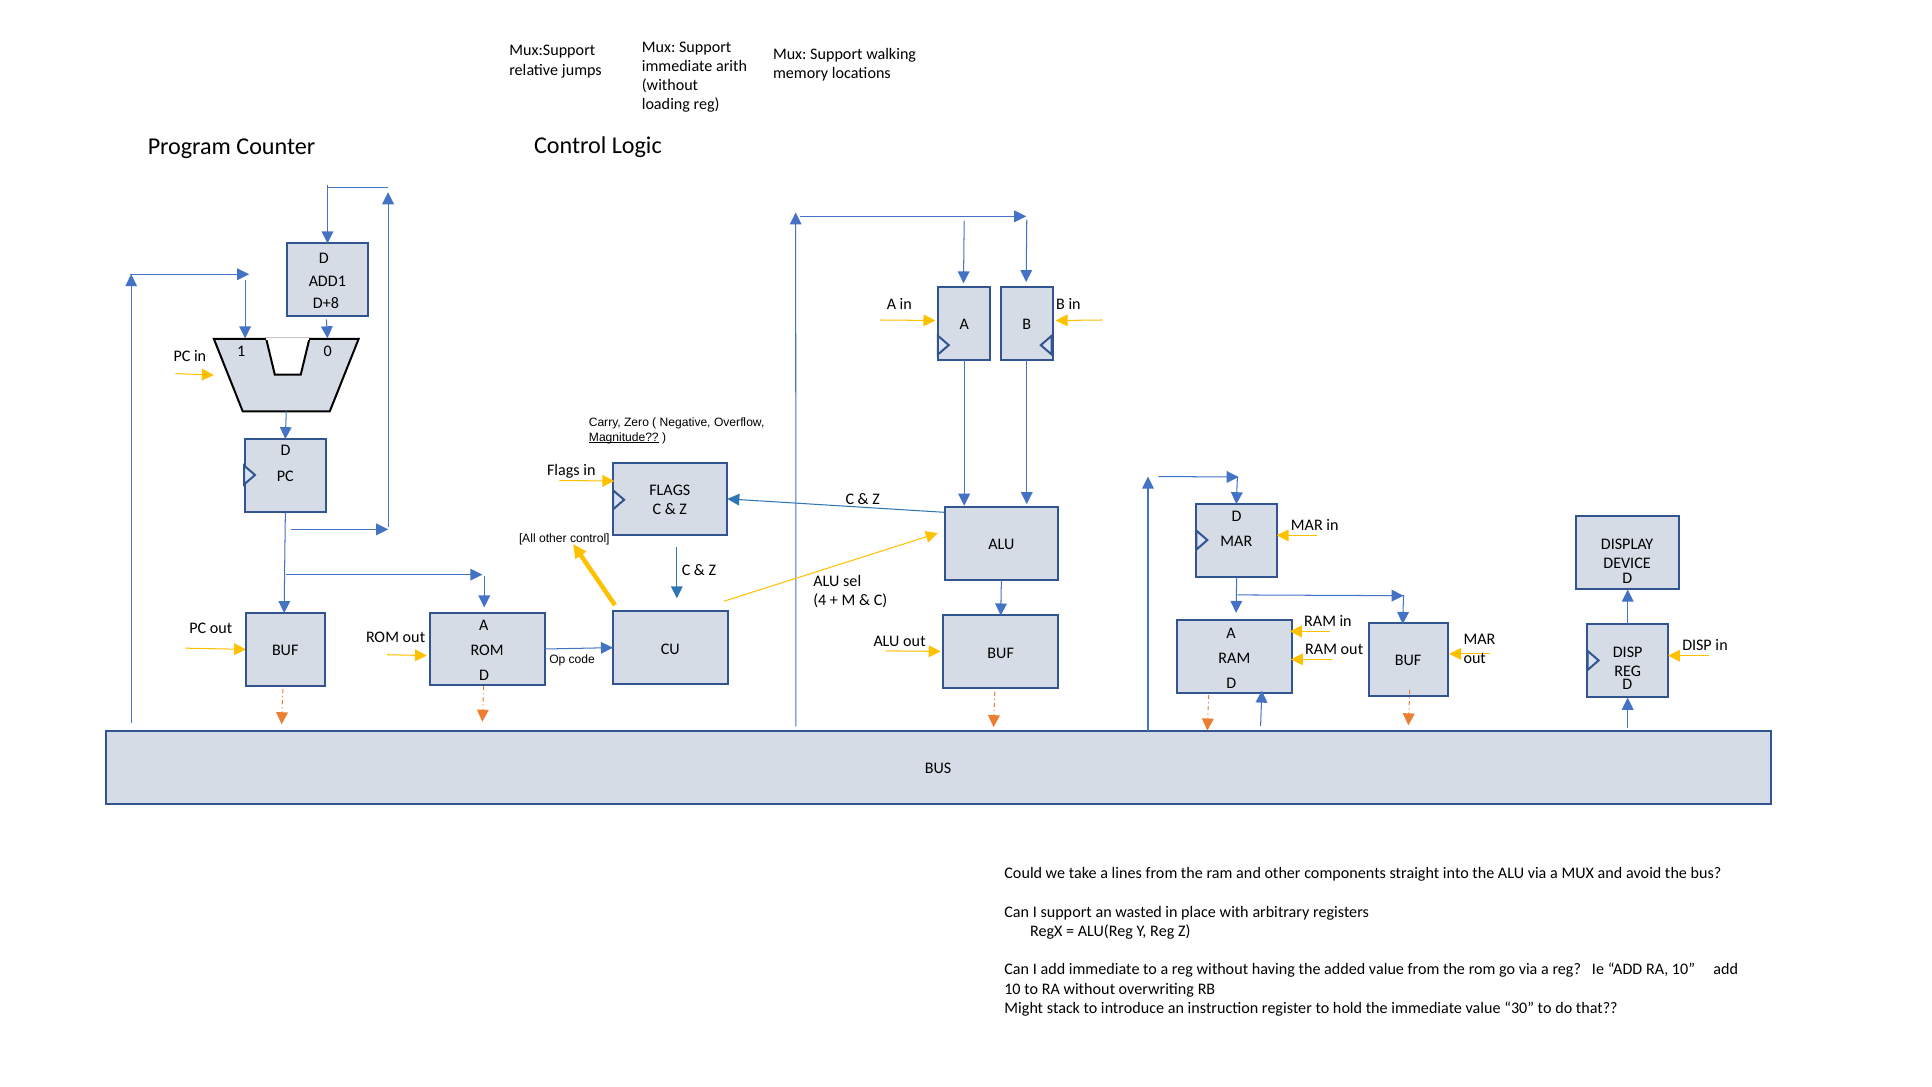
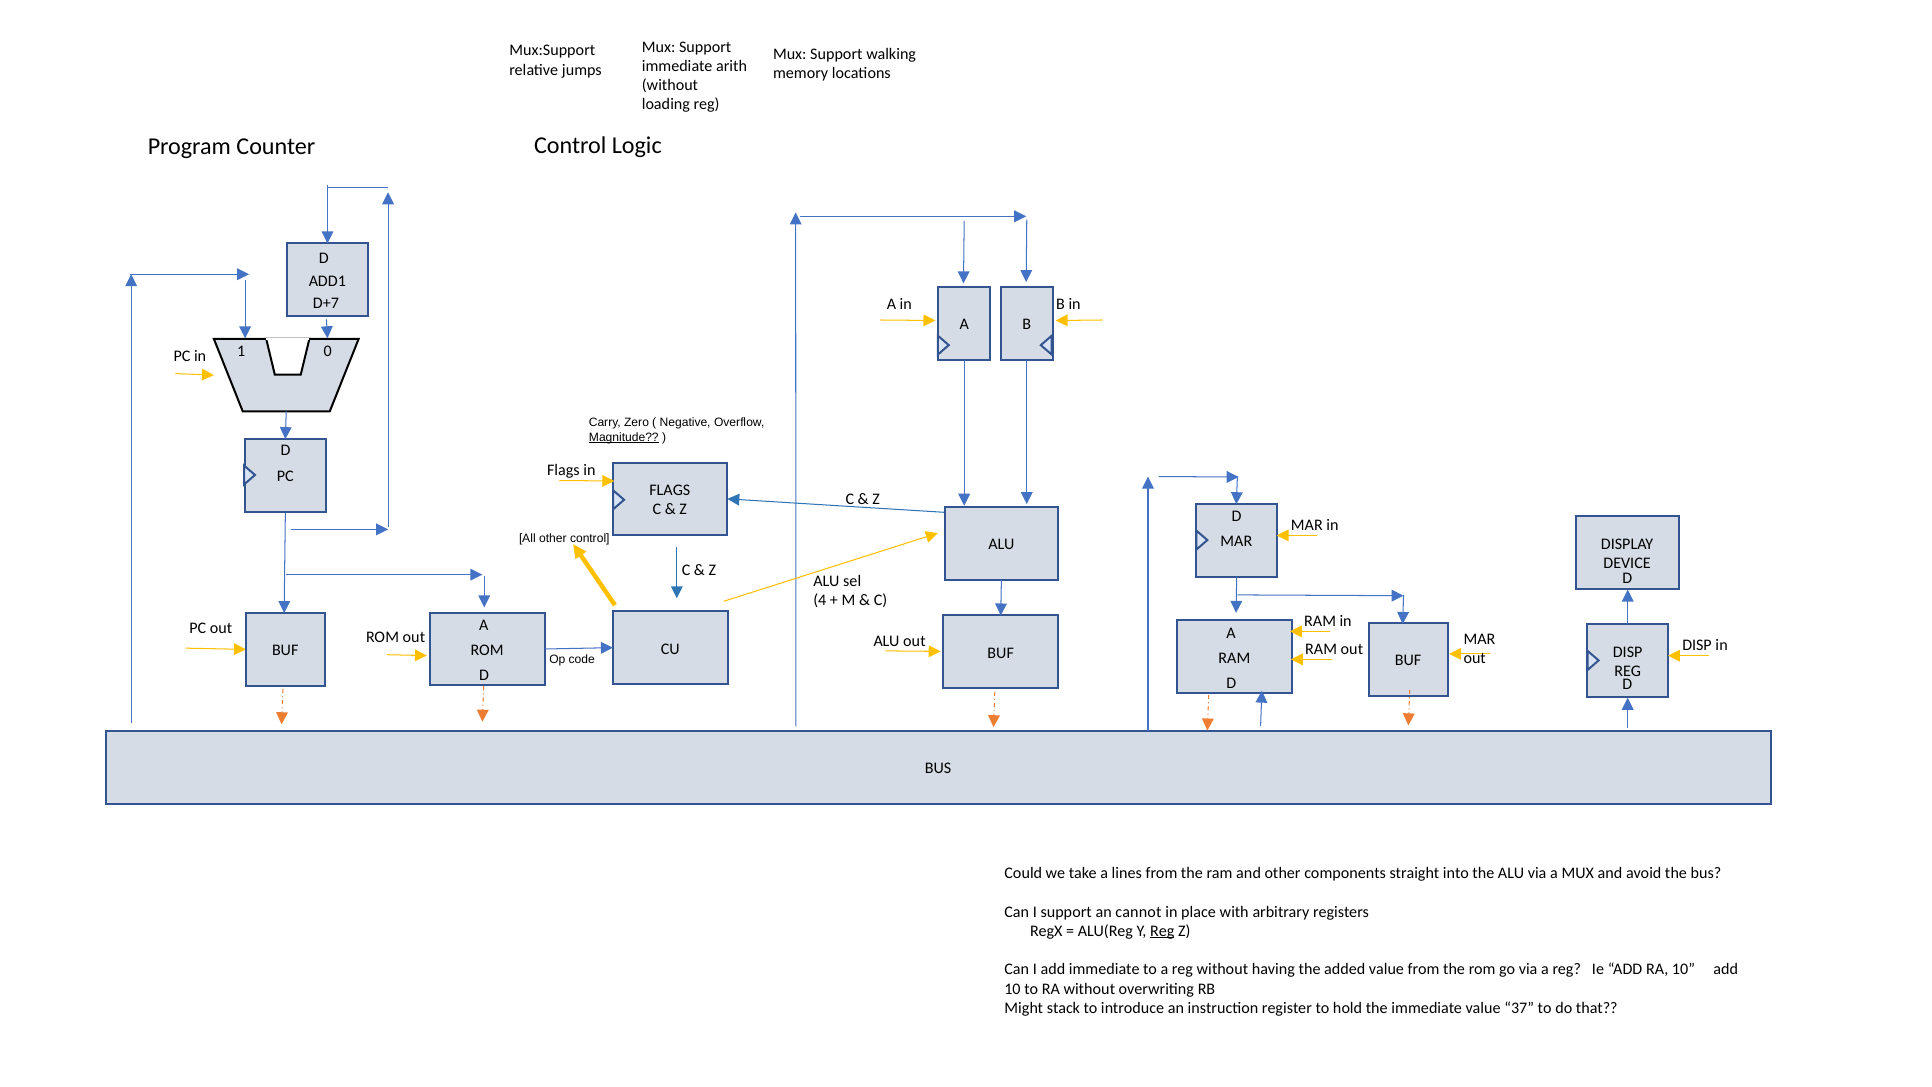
D+8: D+8 -> D+7
wasted: wasted -> cannot
Reg at (1162, 931) underline: none -> present
30: 30 -> 37
